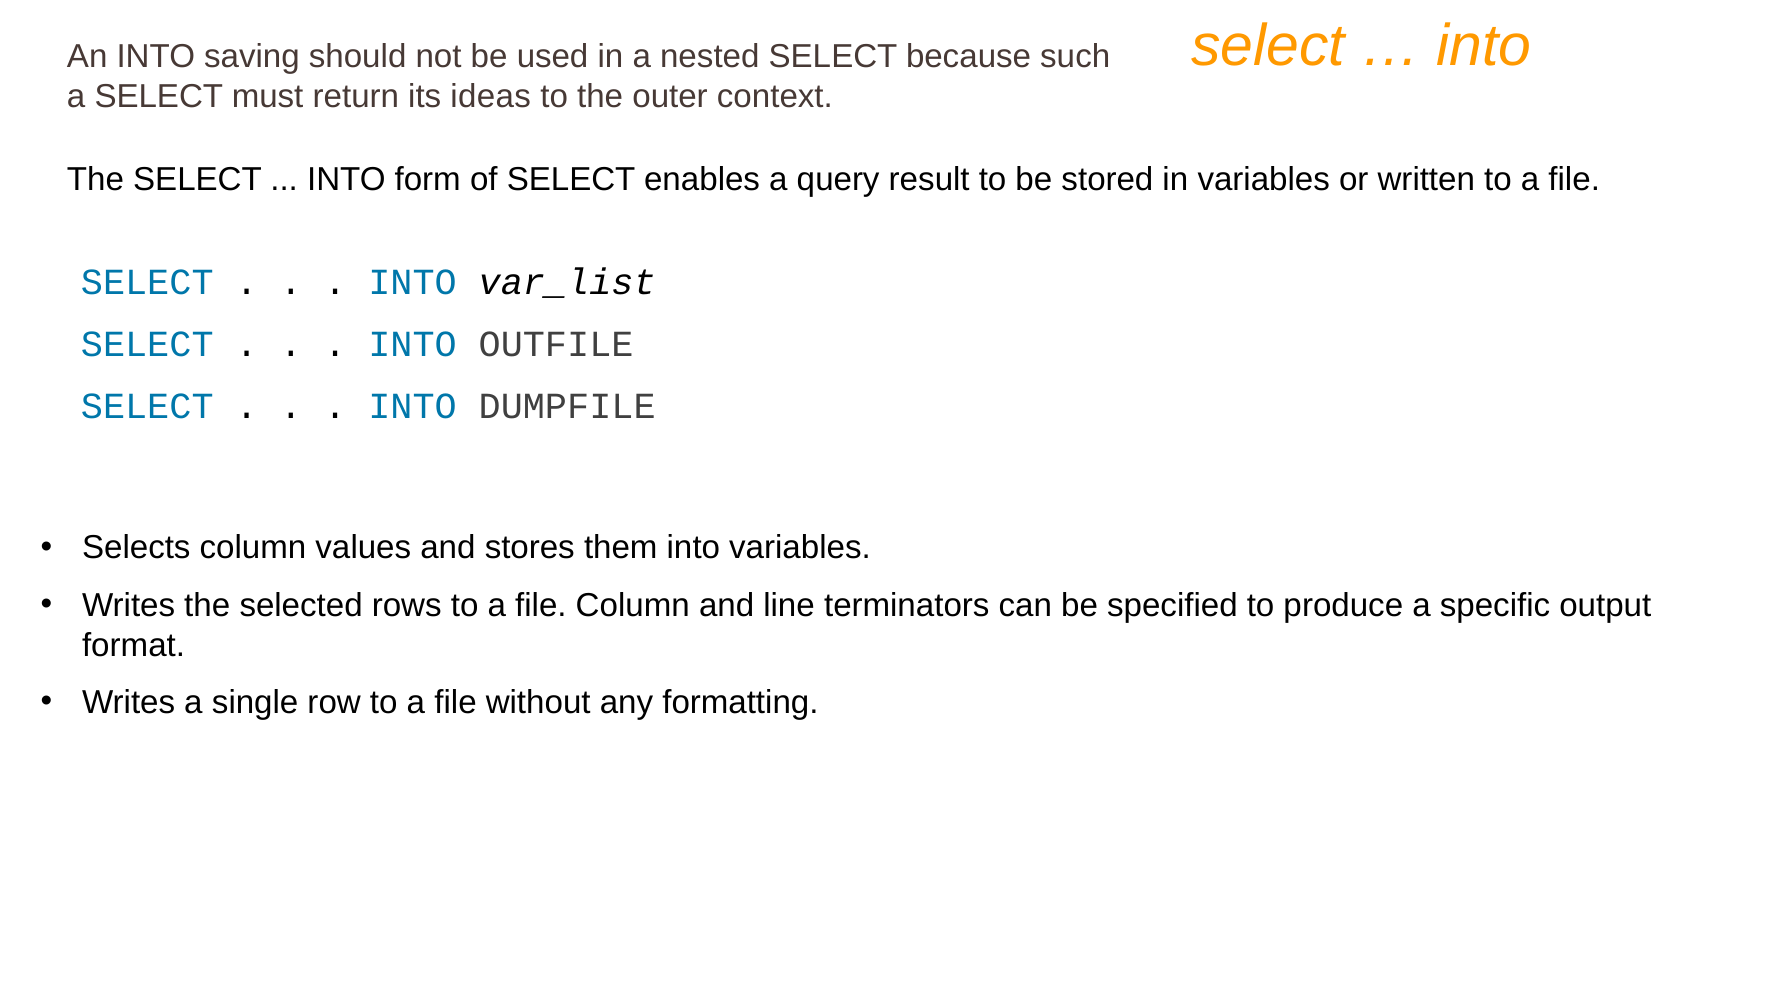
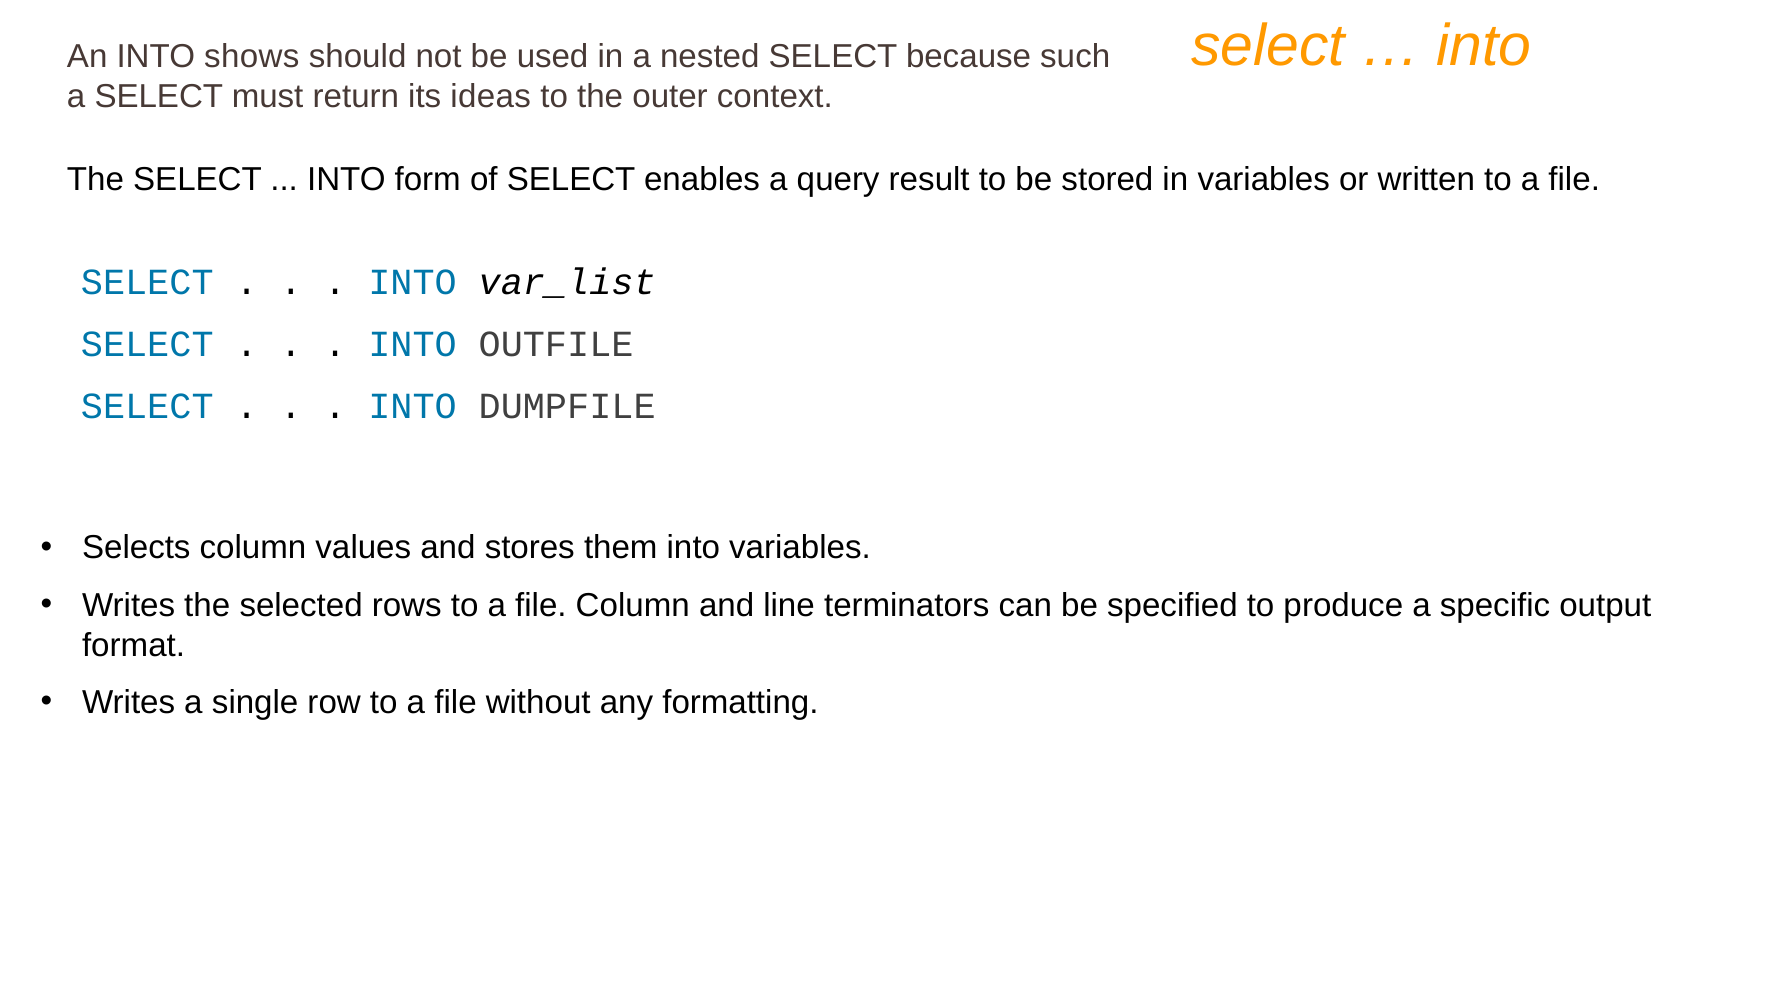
saving: saving -> shows
